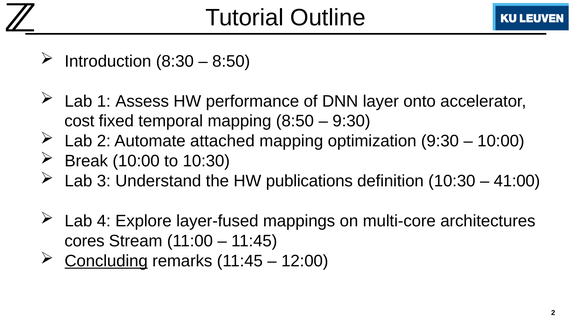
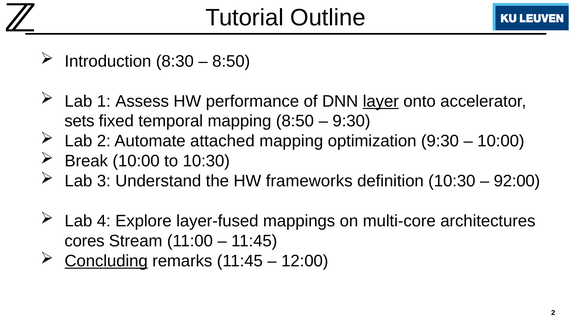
layer underline: none -> present
cost: cost -> sets
publications: publications -> frameworks
41:00: 41:00 -> 92:00
